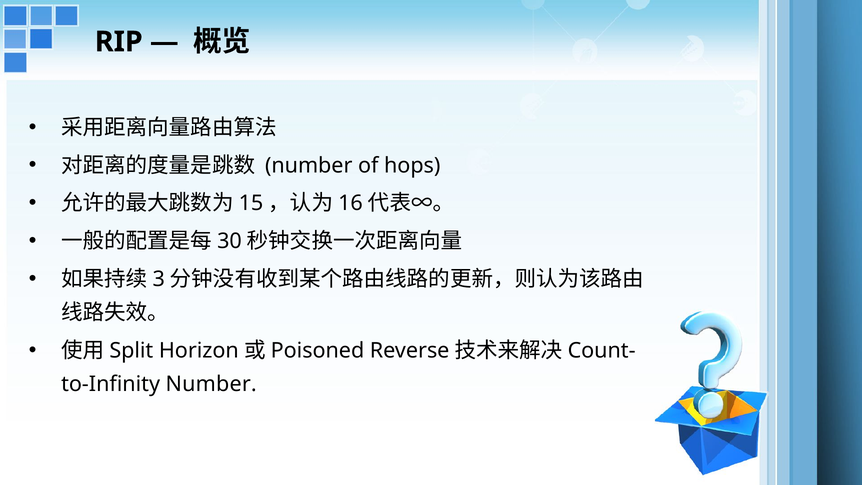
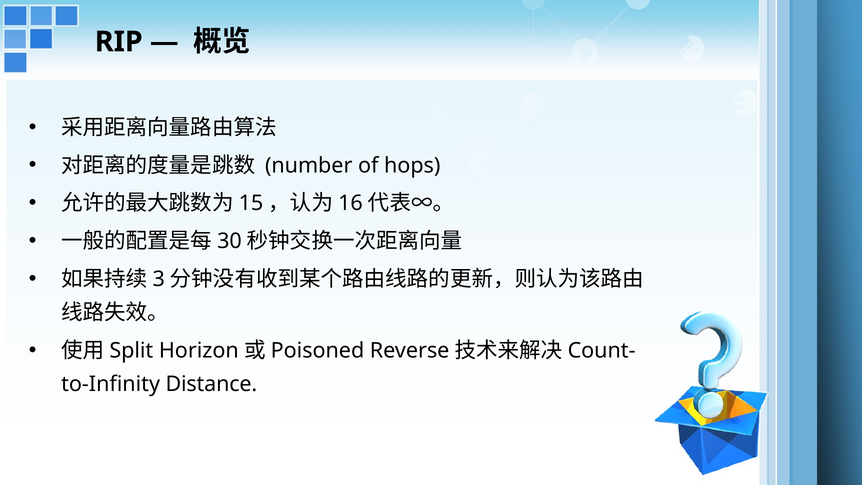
Number at (211, 384): Number -> Distance
